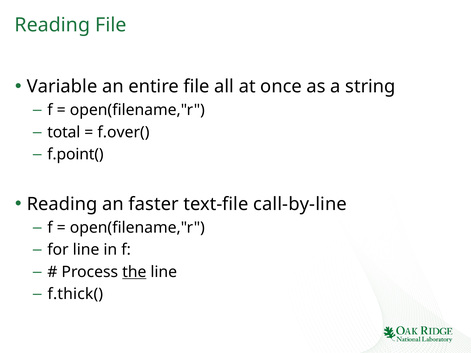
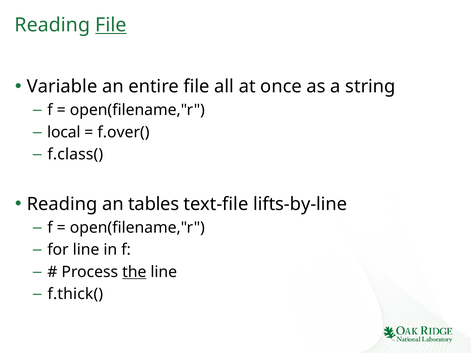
File at (111, 25) underline: none -> present
total: total -> local
f.point(: f.point( -> f.class(
faster: faster -> tables
call-by-line: call-by-line -> lifts-by-line
